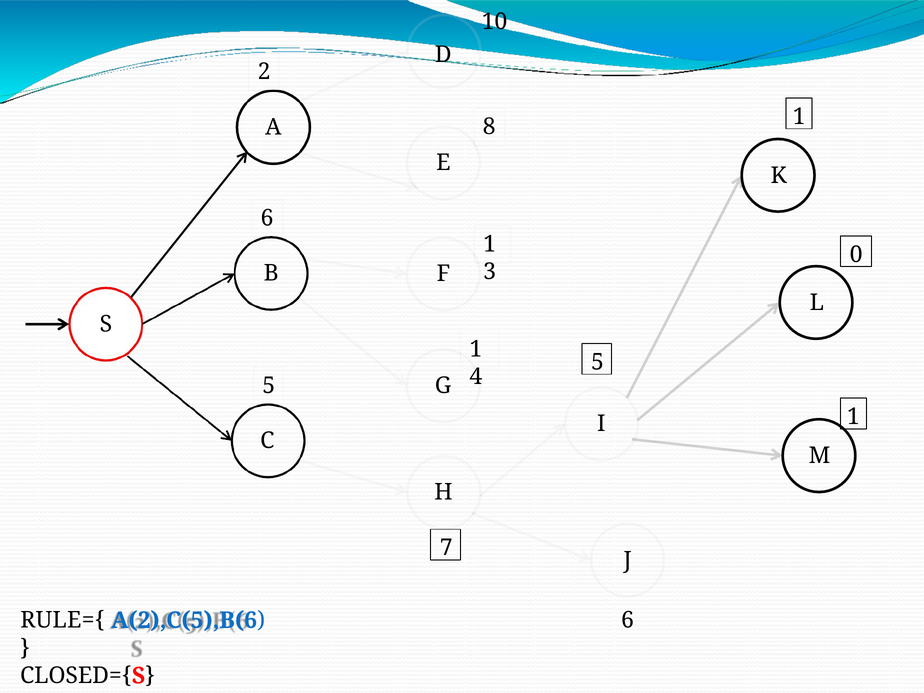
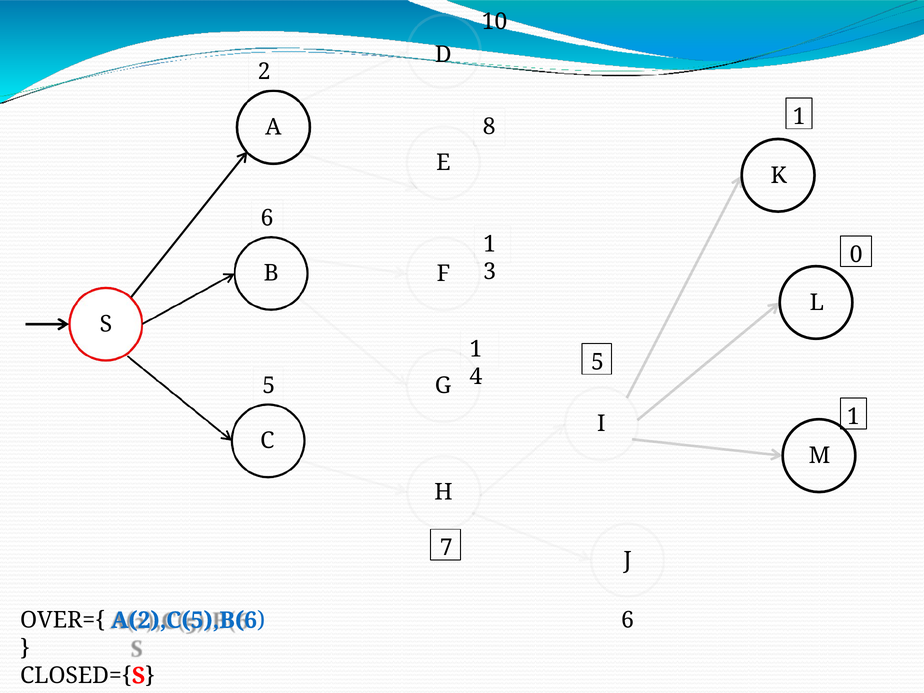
RULE={: RULE={ -> OVER={
